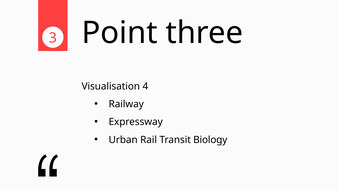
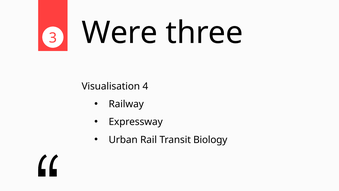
Point: Point -> Were
